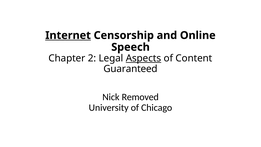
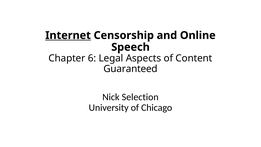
2: 2 -> 6
Aspects underline: present -> none
Removed: Removed -> Selection
